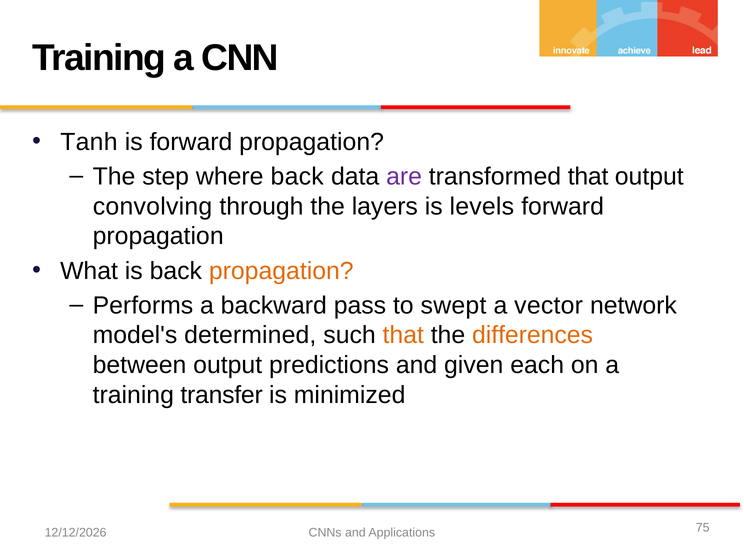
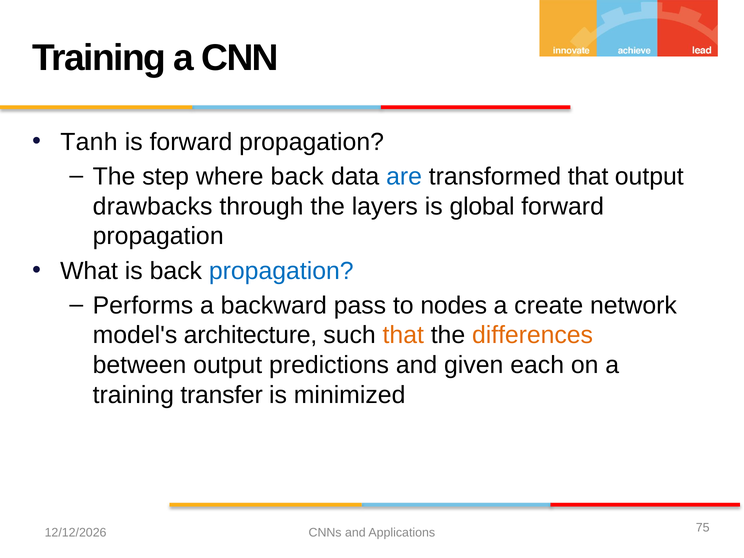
are colour: purple -> blue
convolving: convolving -> drawbacks
levels: levels -> global
propagation at (281, 271) colour: orange -> blue
swept: swept -> nodes
vector: vector -> create
determined: determined -> architecture
